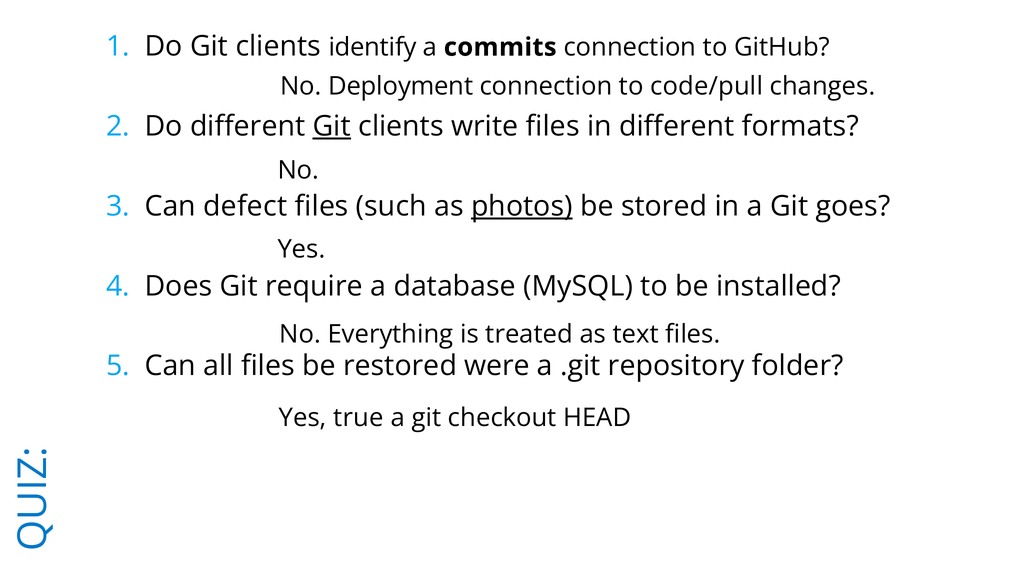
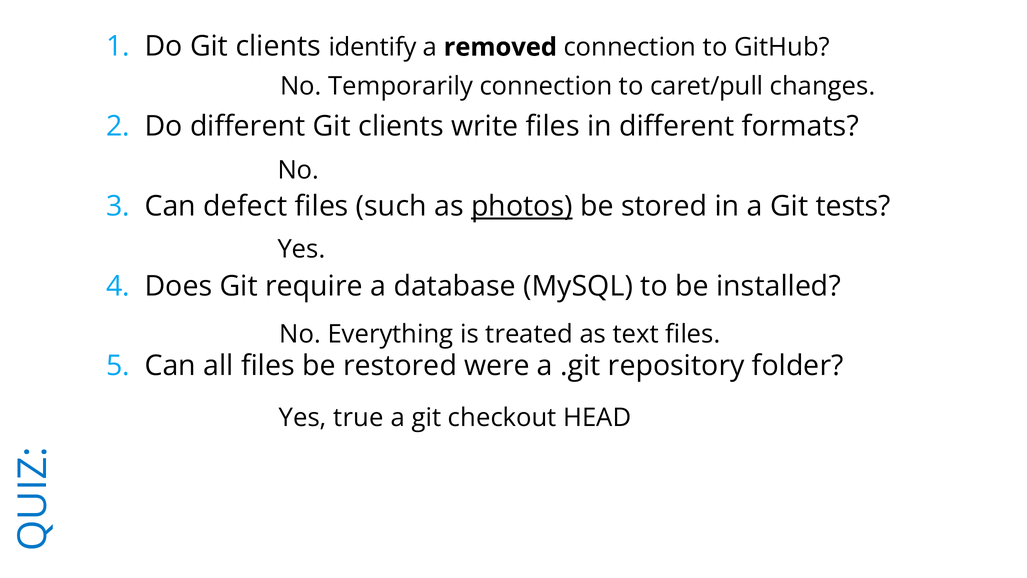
commits: commits -> removed
Deployment: Deployment -> Temporarily
code/pull: code/pull -> caret/pull
Git at (332, 126) underline: present -> none
goes: goes -> tests
